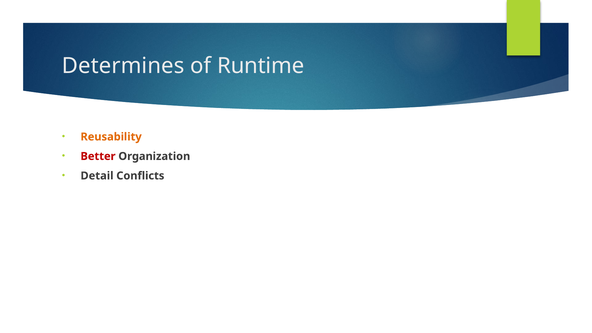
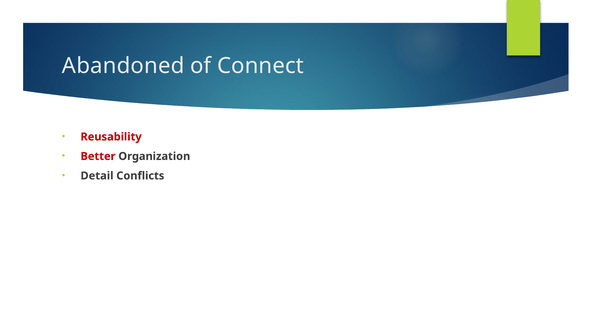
Determines: Determines -> Abandoned
Runtime: Runtime -> Connect
Reusability colour: orange -> red
